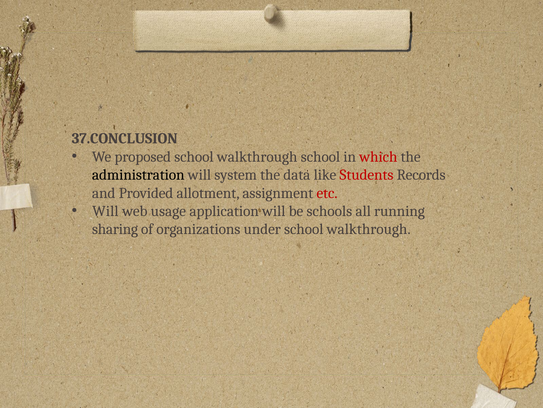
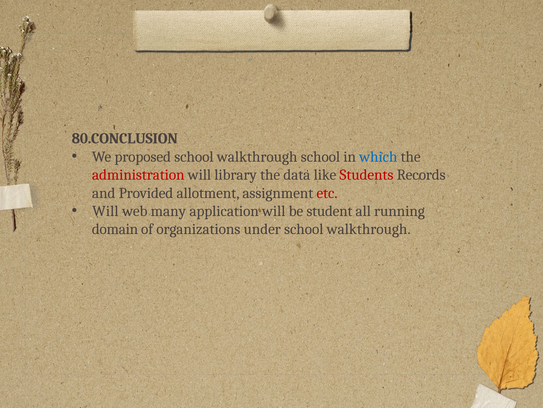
37.CONCLUSION: 37.CONCLUSION -> 80.CONCLUSION
which colour: red -> blue
administration colour: black -> red
system: system -> library
usage: usage -> many
schools: schools -> student
sharing: sharing -> domain
